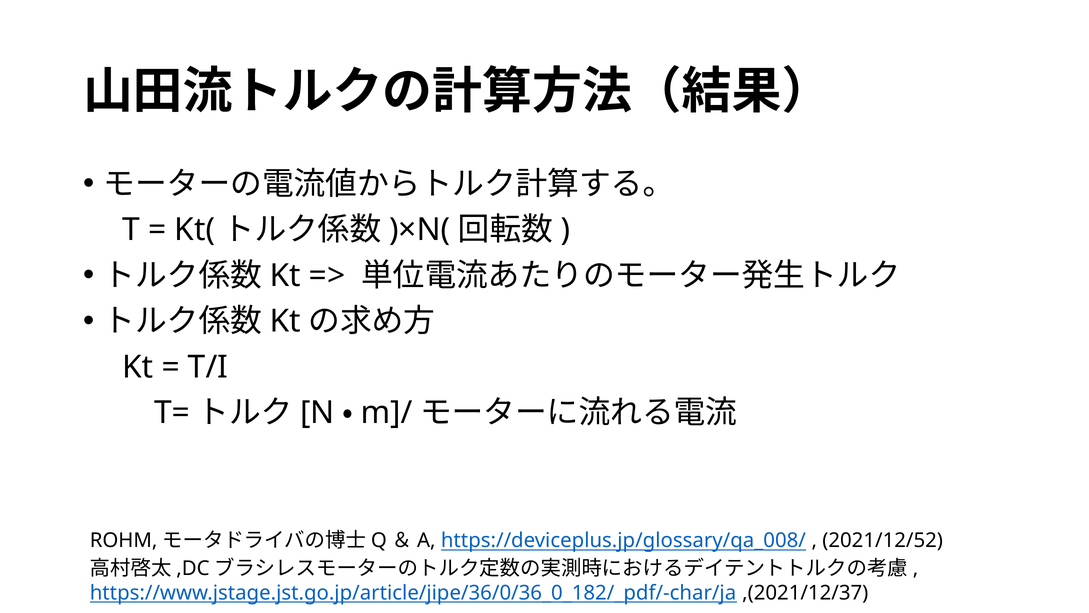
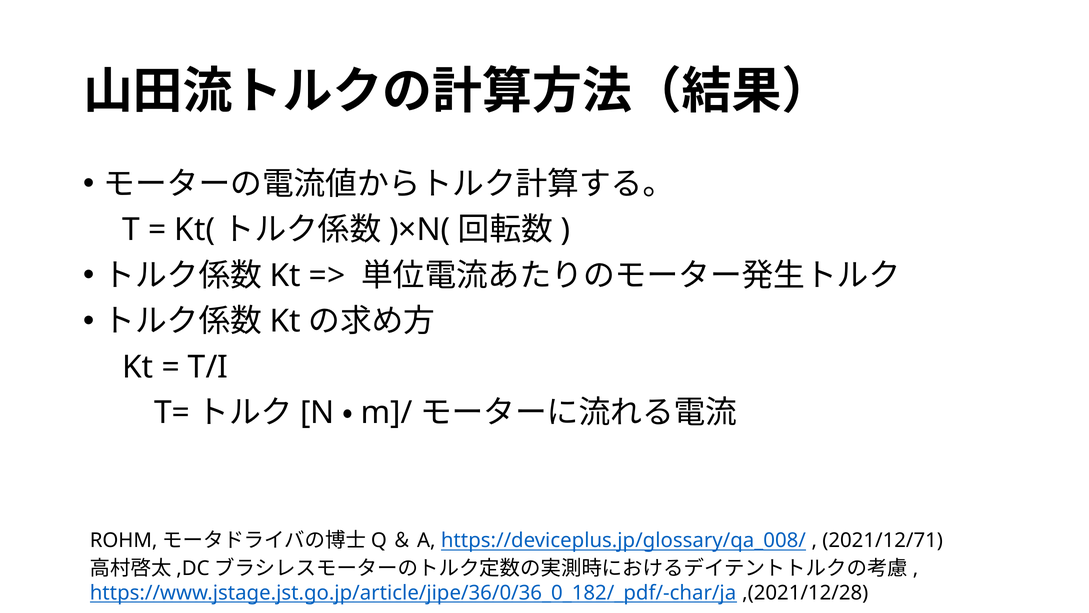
2021/12/52: 2021/12/52 -> 2021/12/71
,(2021/12/37: ,(2021/12/37 -> ,(2021/12/28
